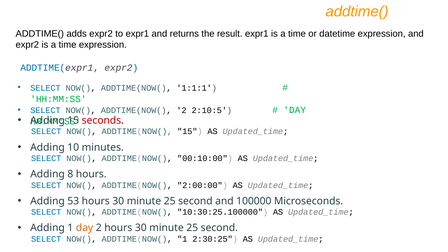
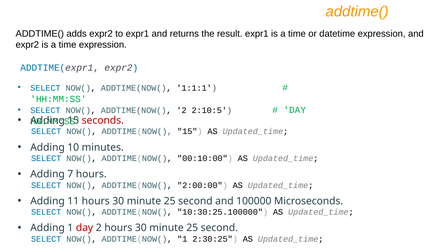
8: 8 -> 7
53: 53 -> 11
day at (85, 228) colour: orange -> red
